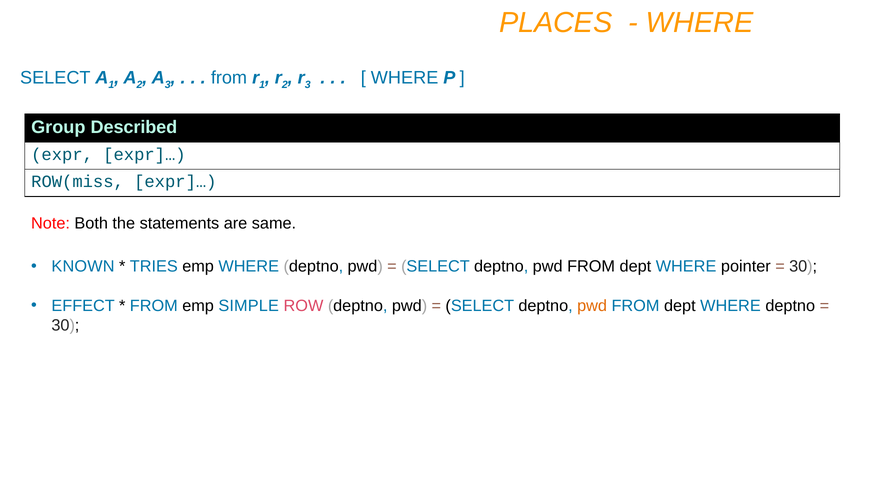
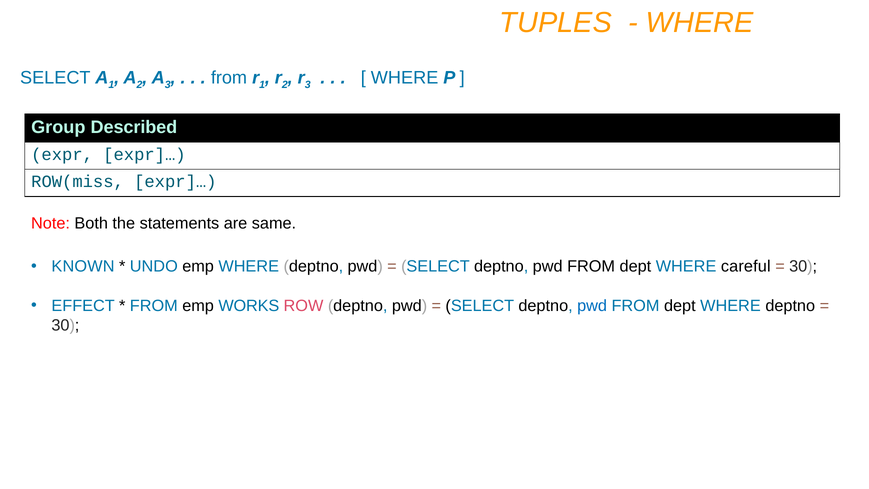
PLACES: PLACES -> TUPLES
TRIES: TRIES -> UNDO
pointer: pointer -> careful
SIMPLE: SIMPLE -> WORKS
pwd at (592, 306) colour: orange -> blue
